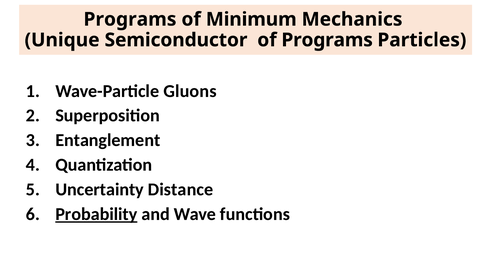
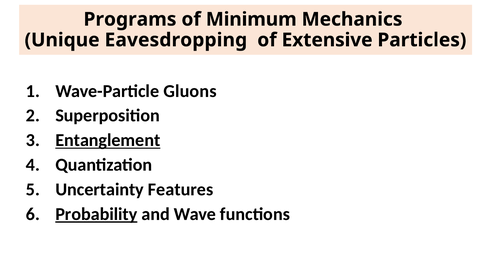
Semiconductor: Semiconductor -> Eavesdropping
of Programs: Programs -> Extensive
Entanglement underline: none -> present
Distance: Distance -> Features
